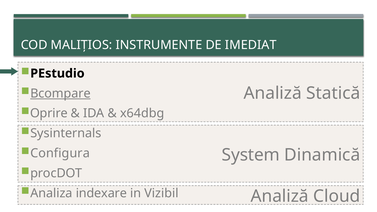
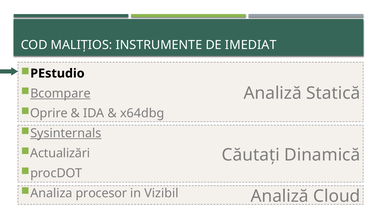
Sysinternals underline: none -> present
Configura: Configura -> Actualizări
System: System -> Căutați
indexare: indexare -> procesor
